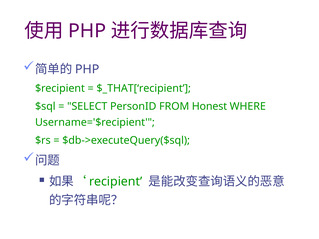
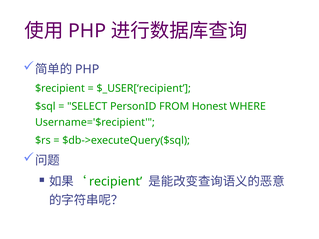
$_THAT[‘recipient: $_THAT[‘recipient -> $_USER[‘recipient
